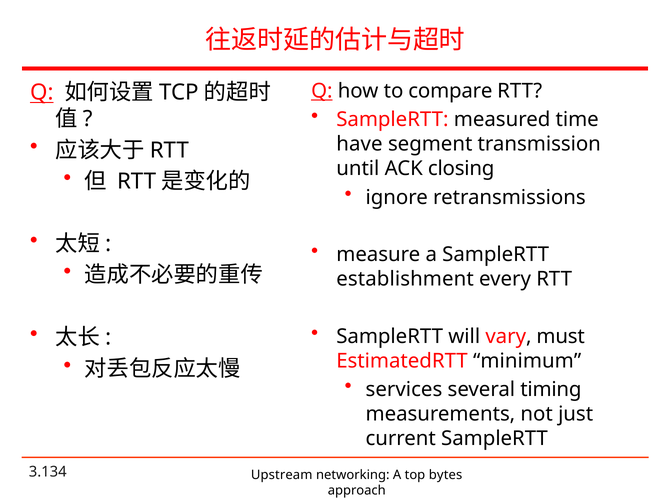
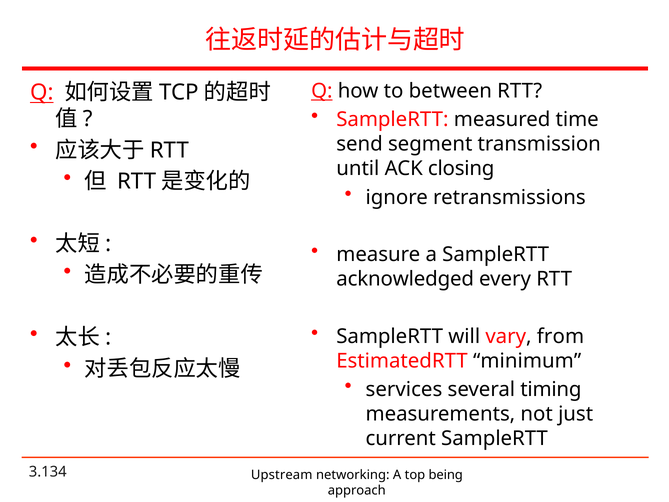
compare: compare -> between
have: have -> send
establishment: establishment -> acknowledged
must: must -> from
bytes: bytes -> being
